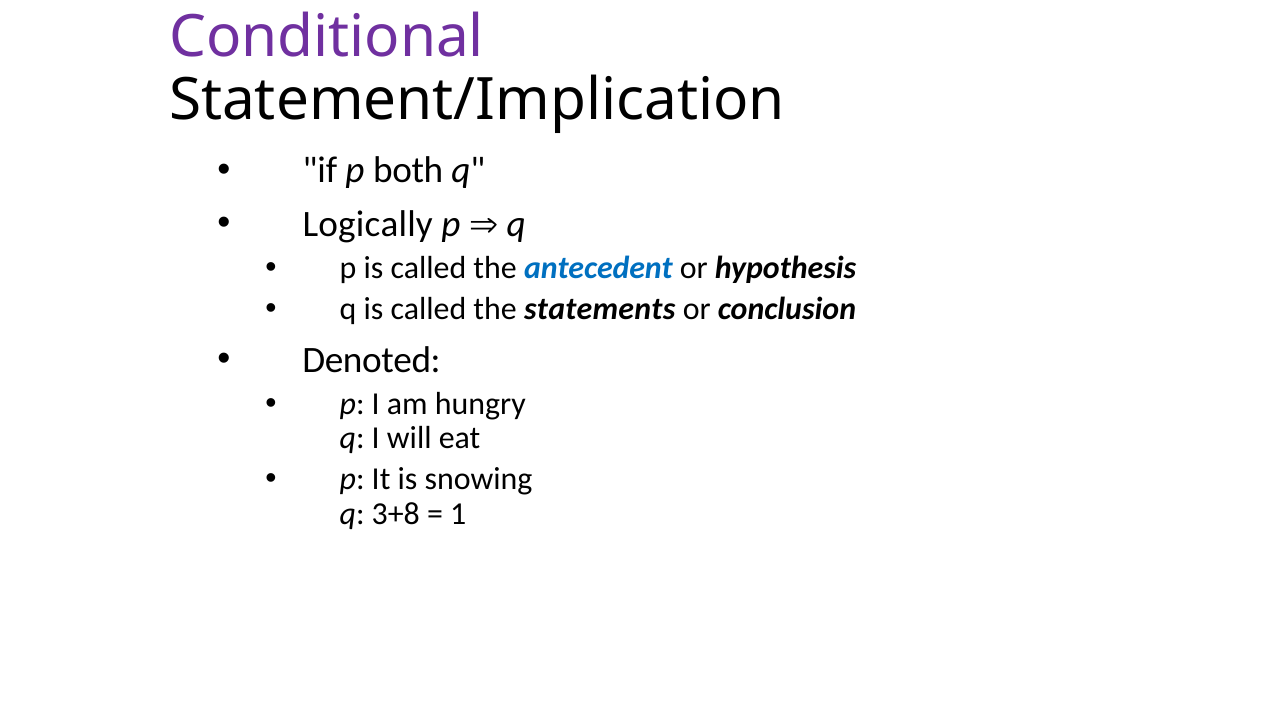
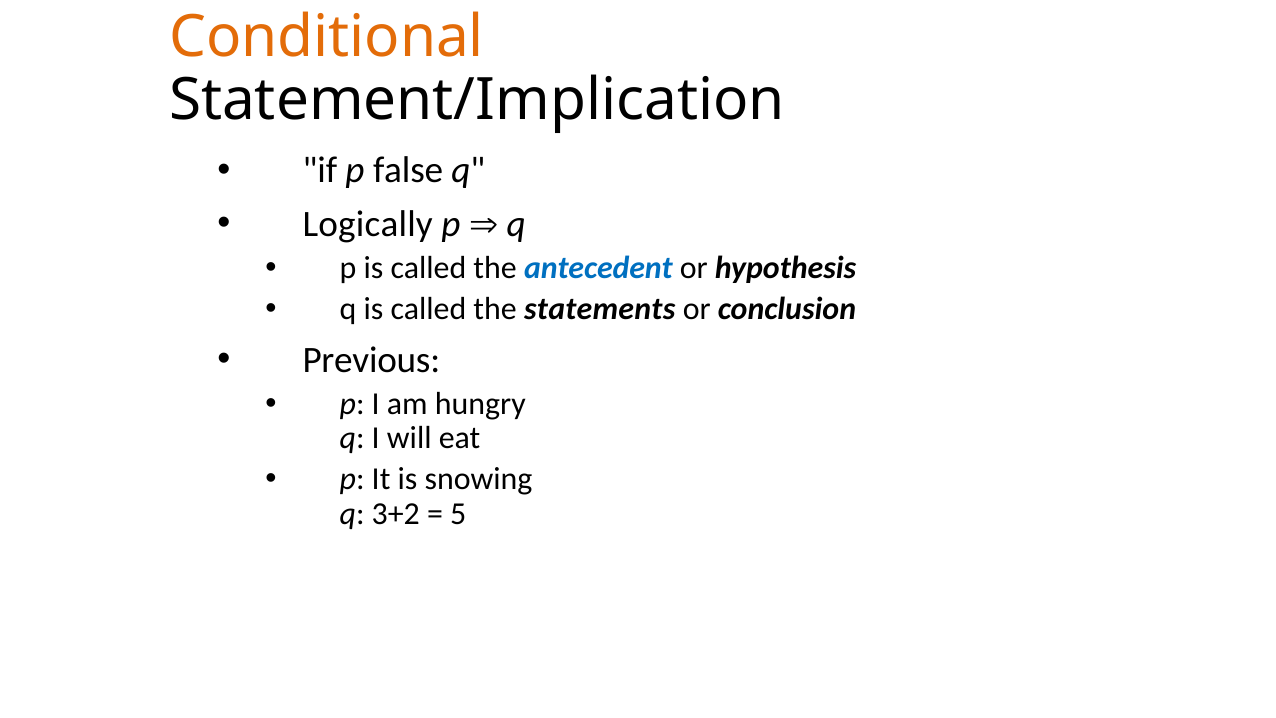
Conditional colour: purple -> orange
both: both -> false
Denoted: Denoted -> Previous
3+8: 3+8 -> 3+2
1: 1 -> 5
